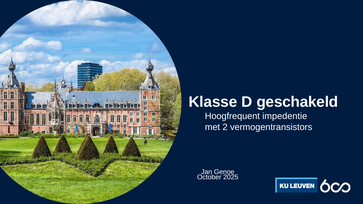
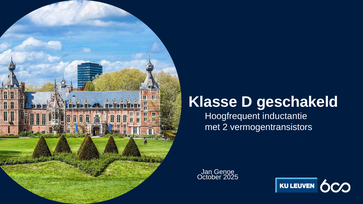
impedentie: impedentie -> inductantie
